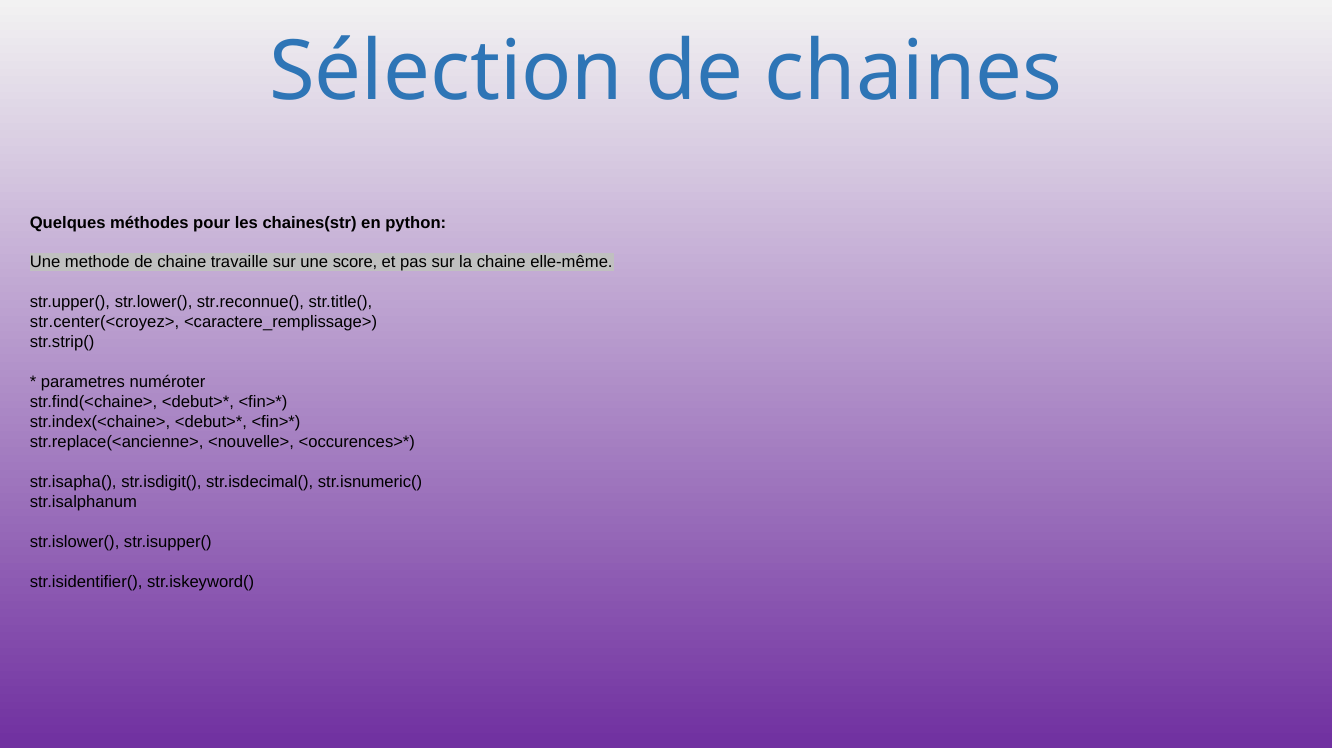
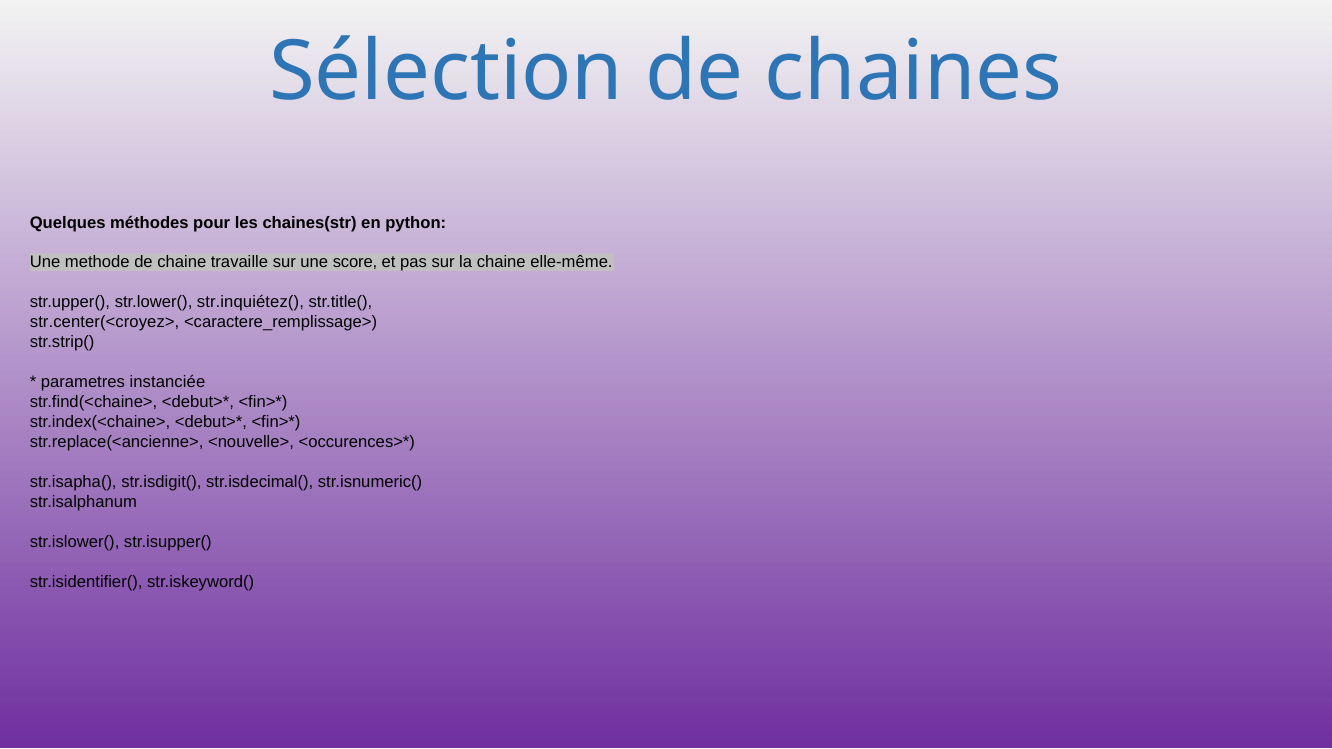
str.reconnue(: str.reconnue( -> str.inquiétez(
numéroter: numéroter -> instanciée
